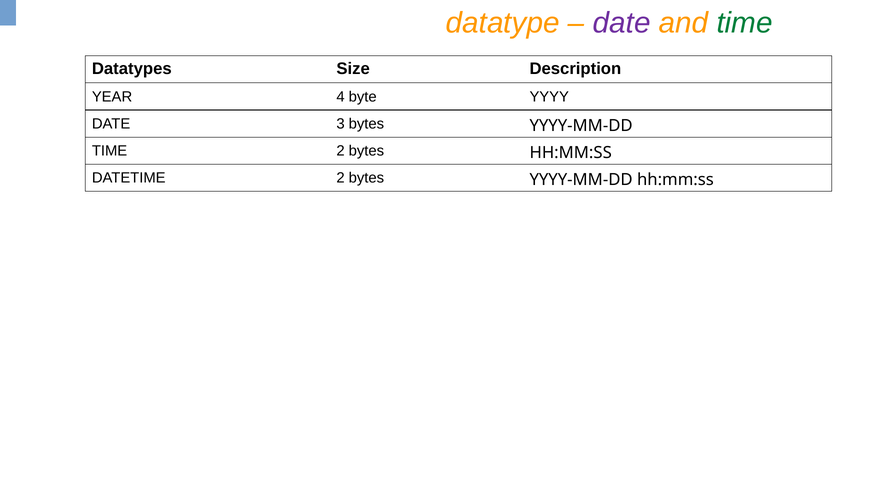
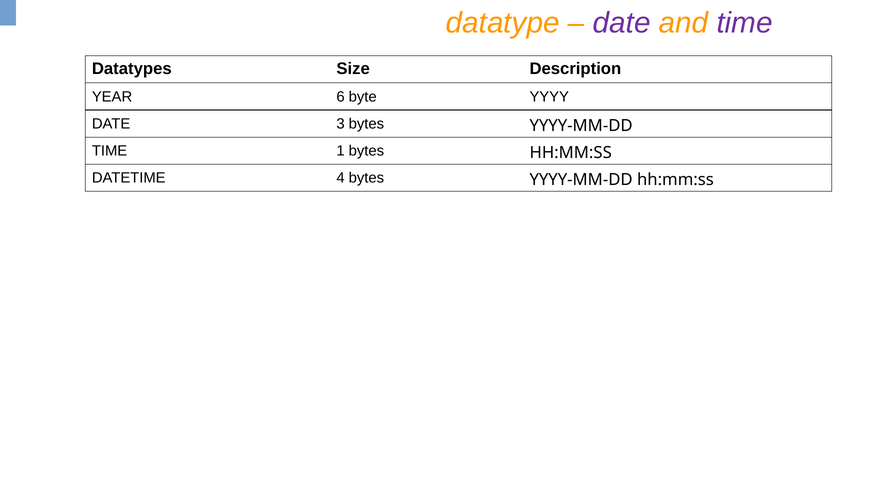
time at (745, 23) colour: green -> purple
4: 4 -> 6
TIME 2: 2 -> 1
DATETIME 2: 2 -> 4
